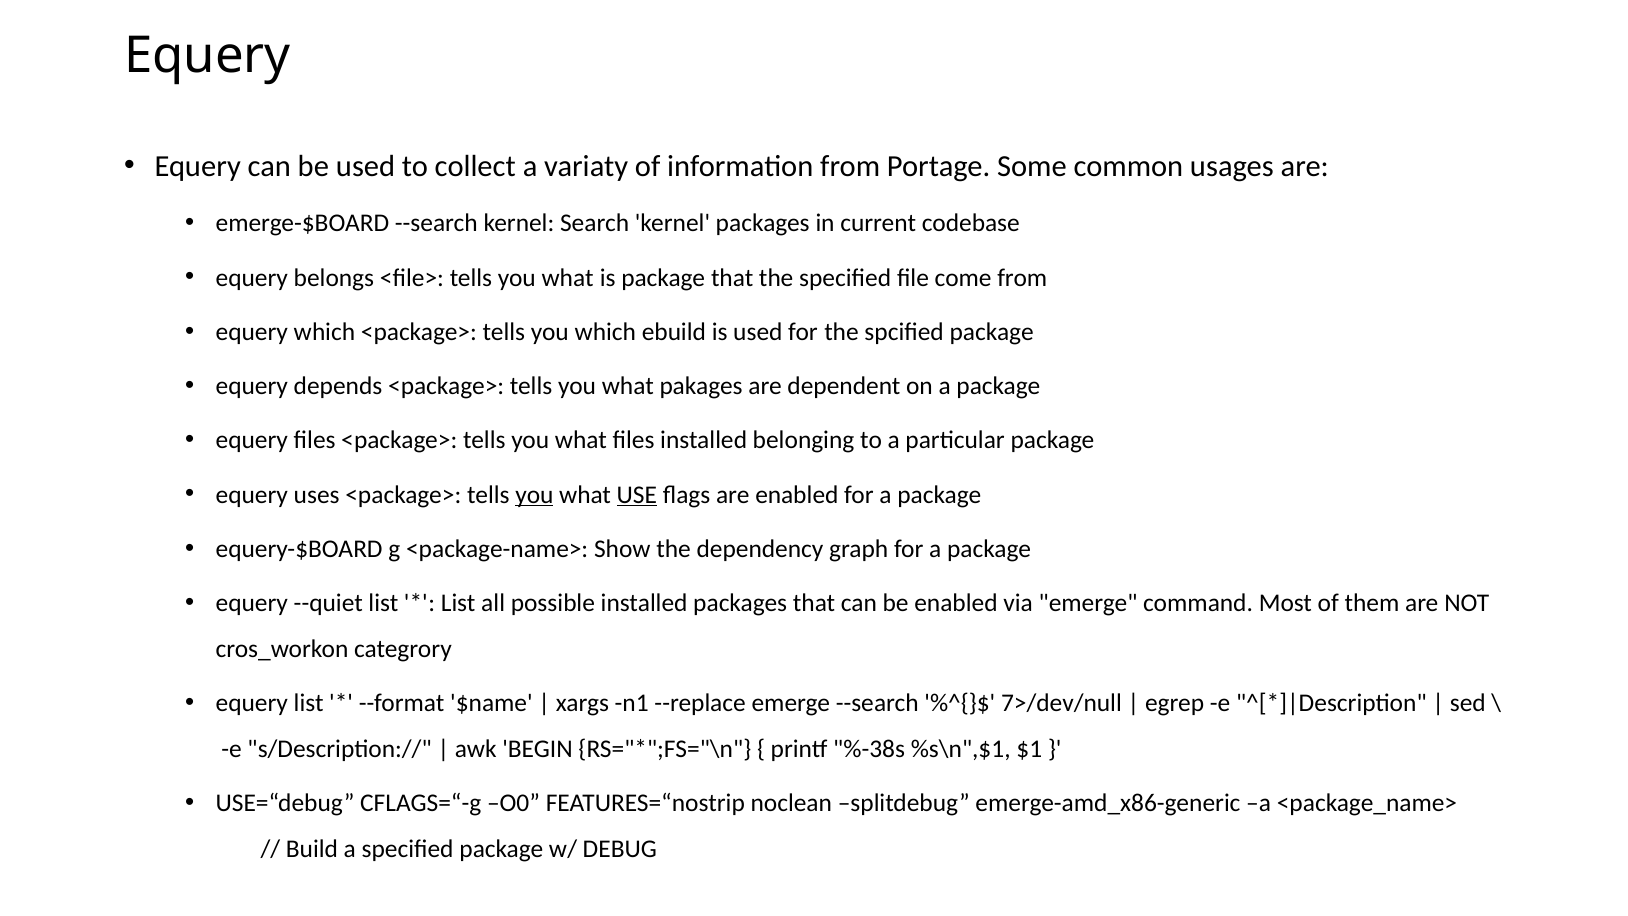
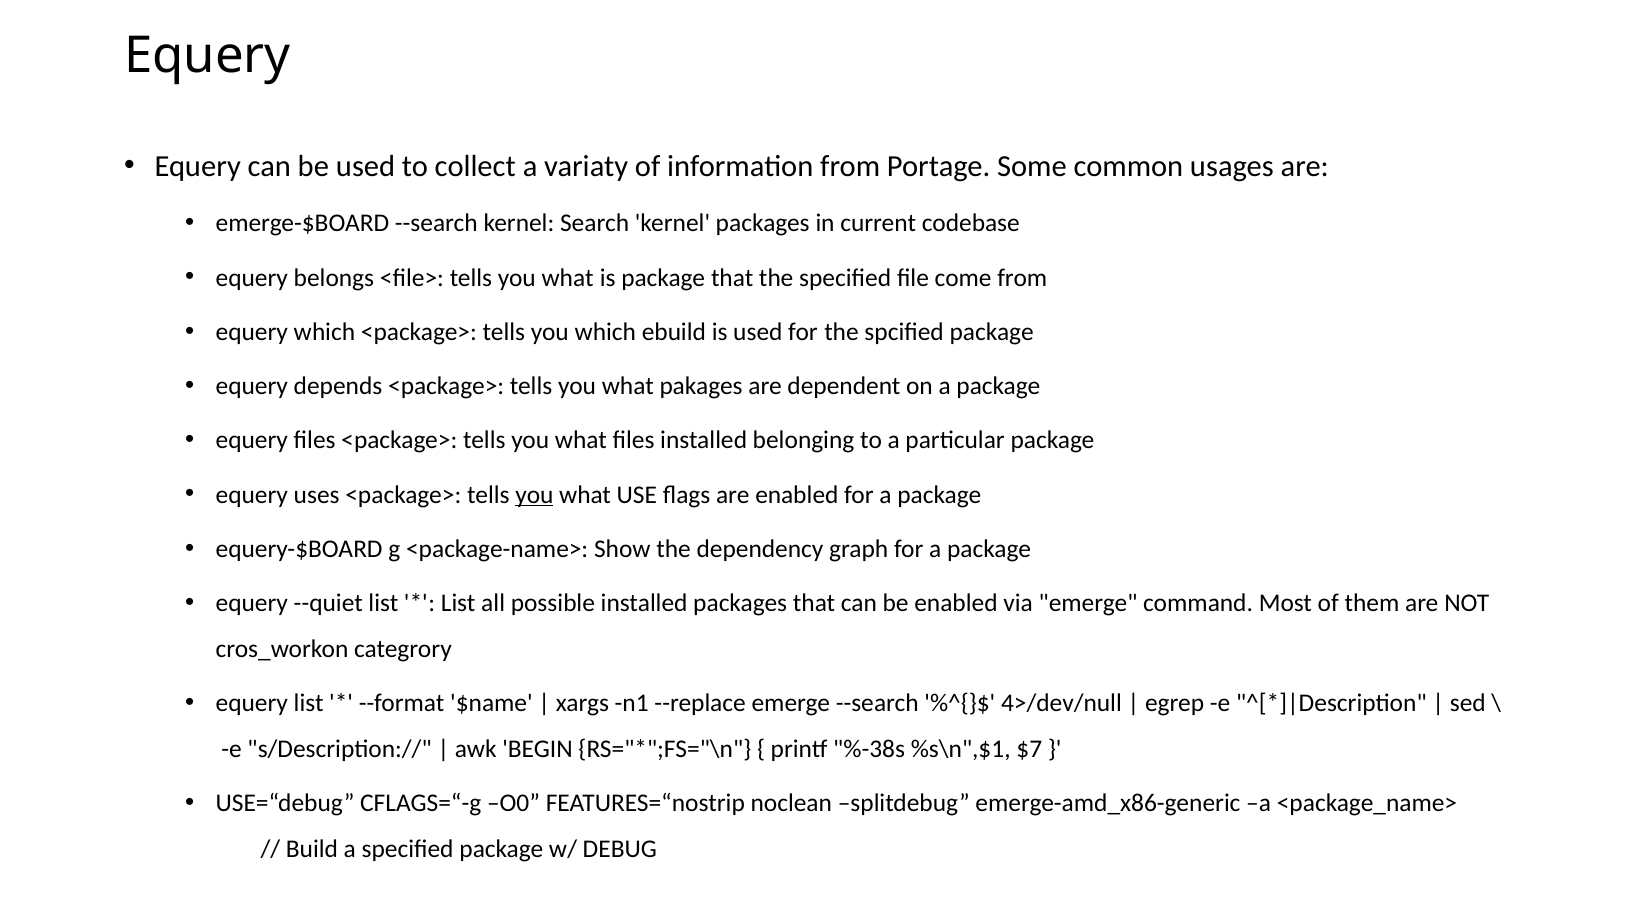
USE underline: present -> none
7>/dev/null: 7>/dev/null -> 4>/dev/null
$1: $1 -> $7
